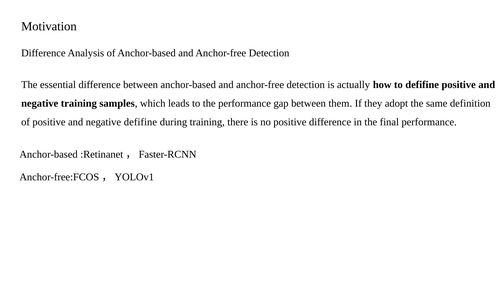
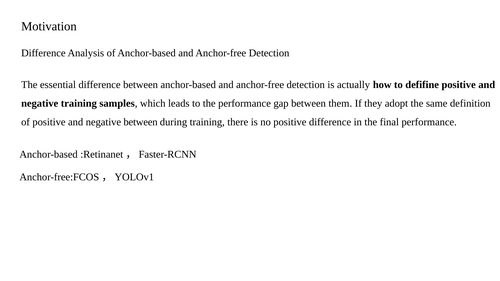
negative defifine: defifine -> between
